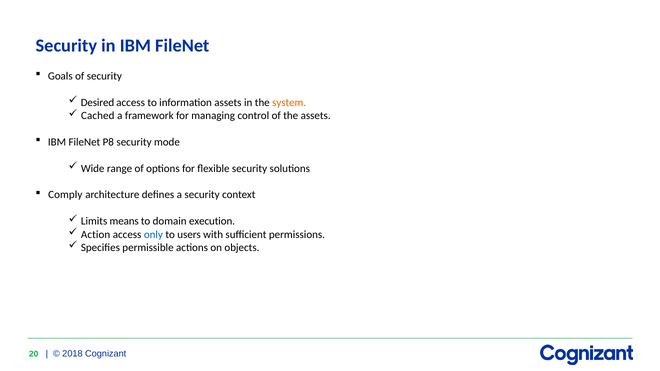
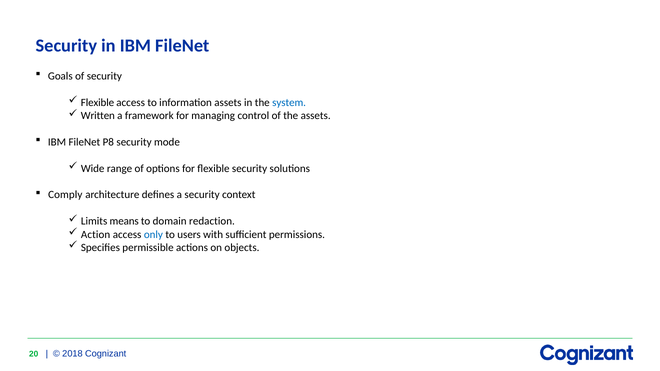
Desired at (97, 103): Desired -> Flexible
system colour: orange -> blue
Cached: Cached -> Written
execution: execution -> redaction
